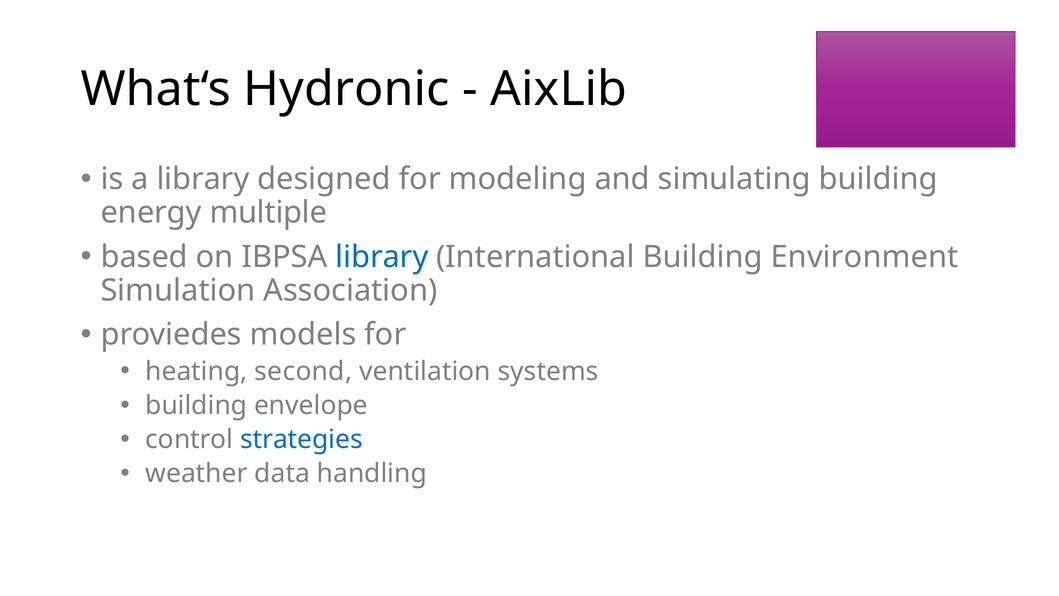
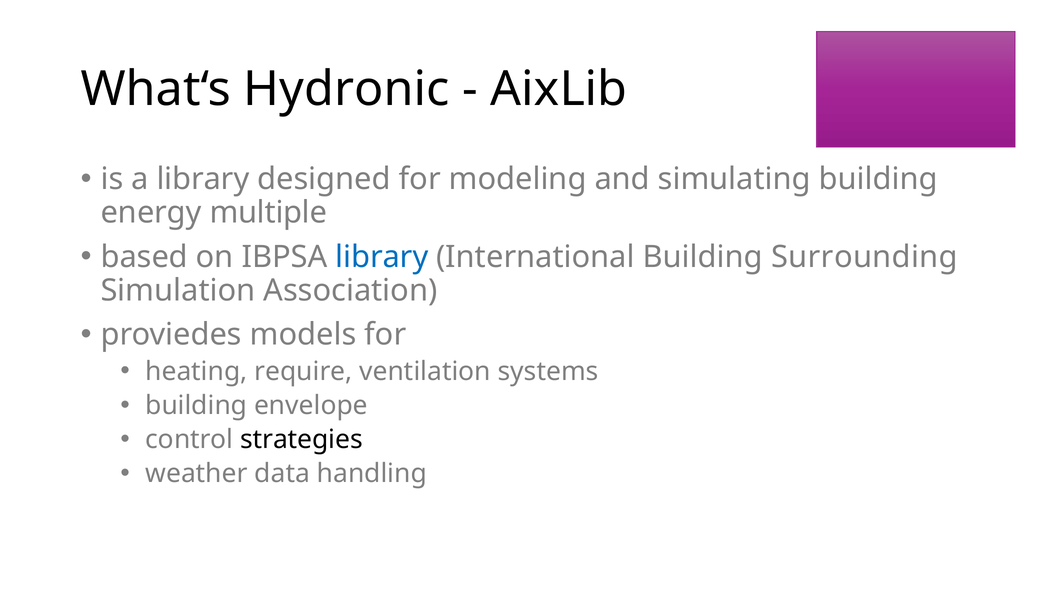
Environment: Environment -> Surrounding
second: second -> require
strategies colour: blue -> black
